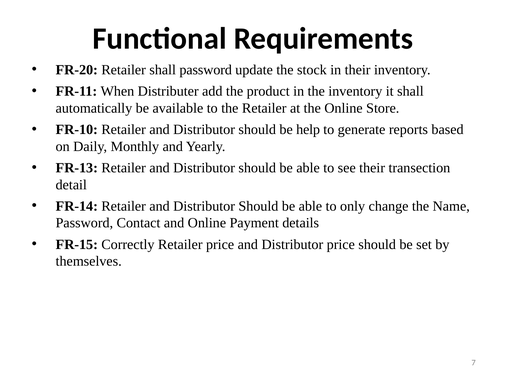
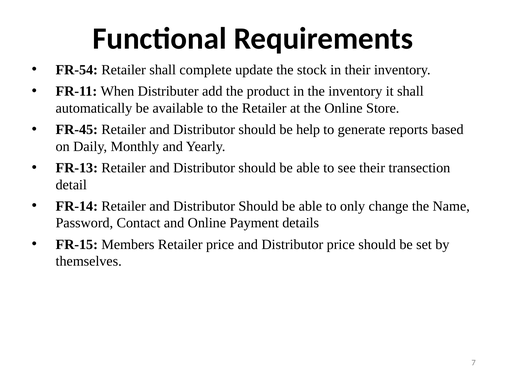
FR-20: FR-20 -> FR-54
shall password: password -> complete
FR-10: FR-10 -> FR-45
Correctly: Correctly -> Members
